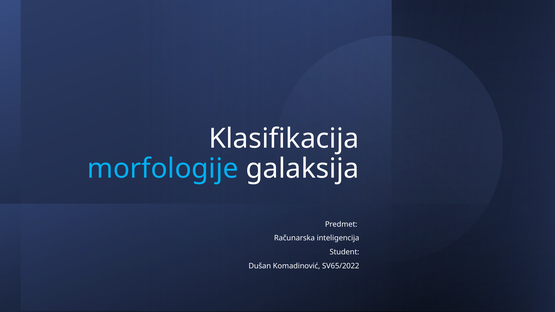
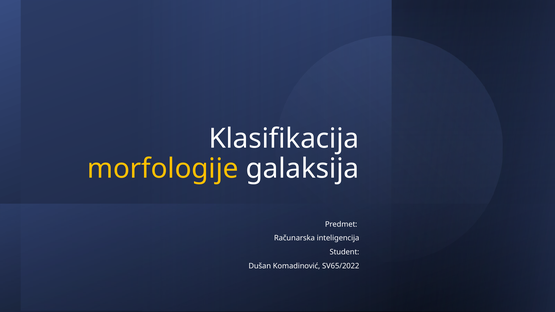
morfologije colour: light blue -> yellow
